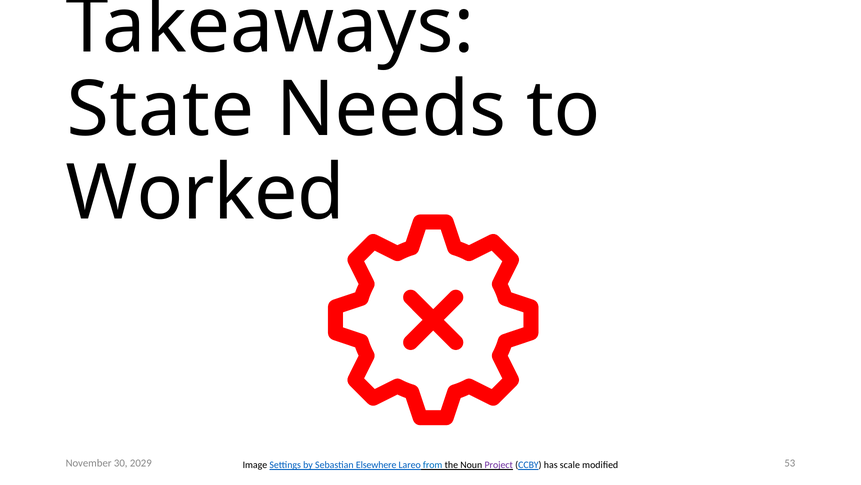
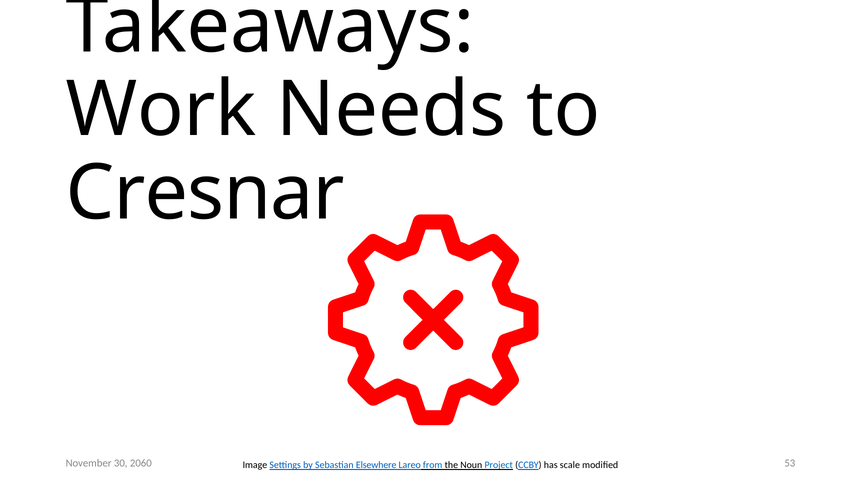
State: State -> Work
Worked: Worked -> Cresnar
2029: 2029 -> 2060
Project colour: purple -> blue
